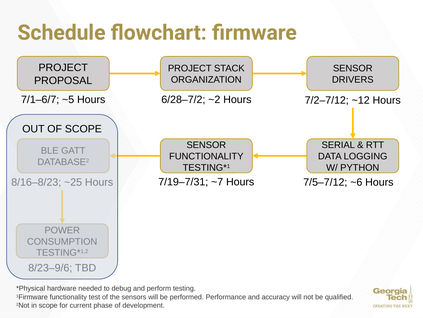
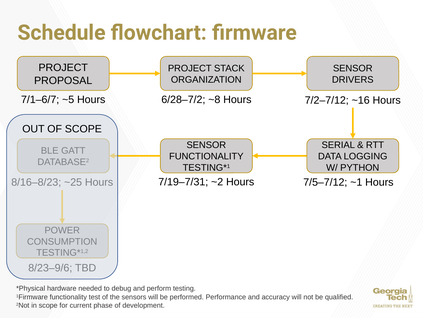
~2: ~2 -> ~8
~12: ~12 -> ~16
~7: ~7 -> ~2
~6: ~6 -> ~1
